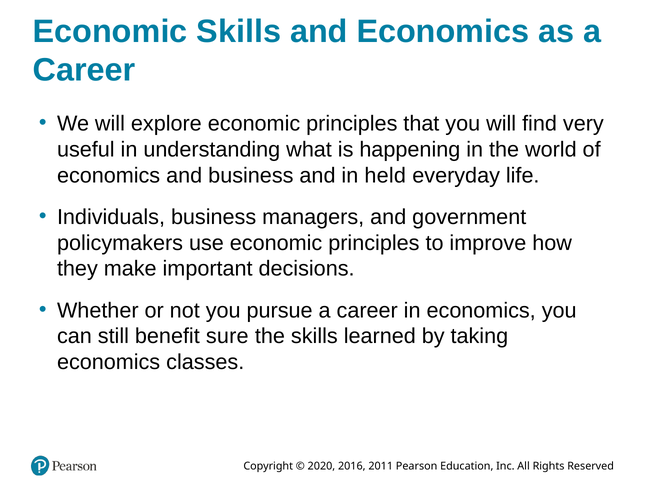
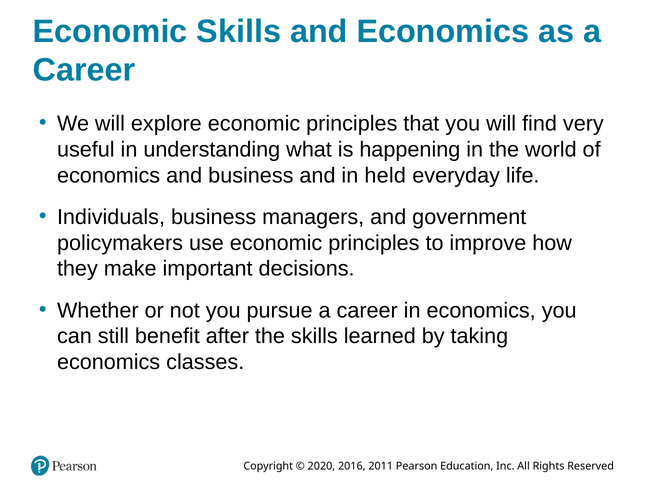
sure: sure -> after
